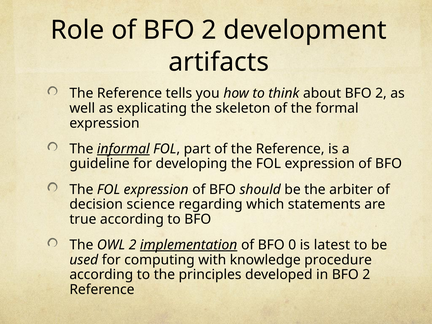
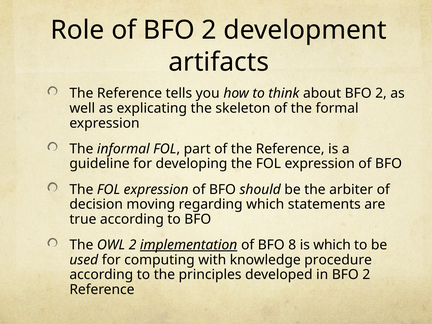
informal underline: present -> none
science: science -> moving
0: 0 -> 8
is latest: latest -> which
